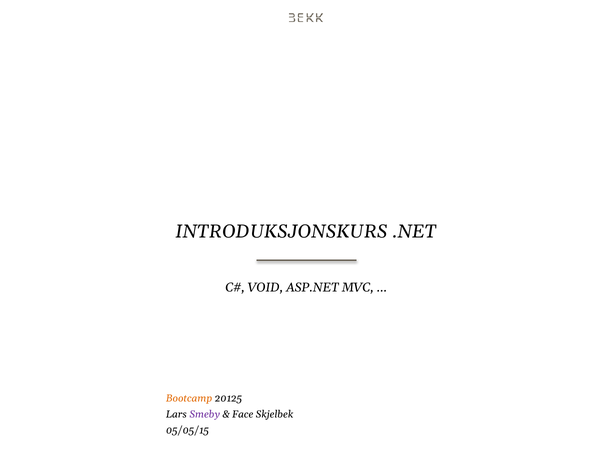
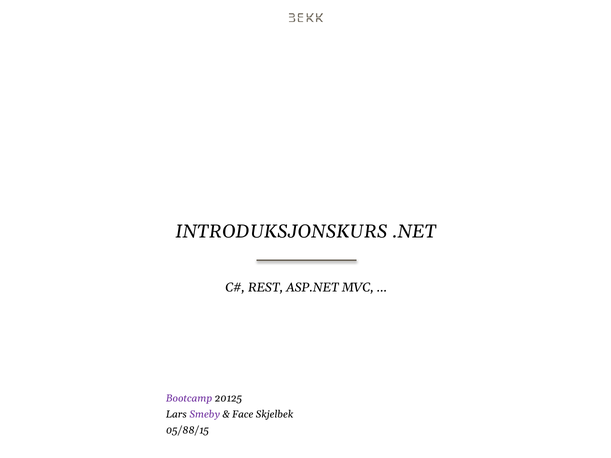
VOID: VOID -> REST
Bootcamp colour: orange -> purple
05/05/15: 05/05/15 -> 05/88/15
